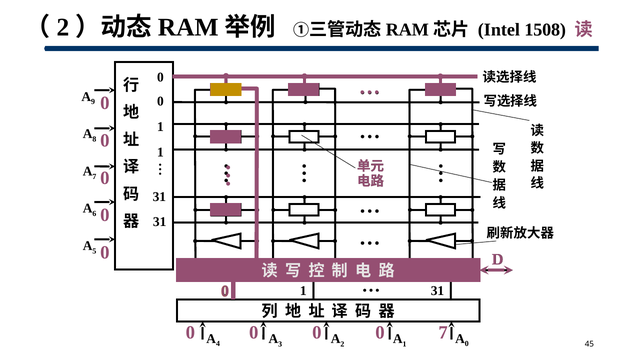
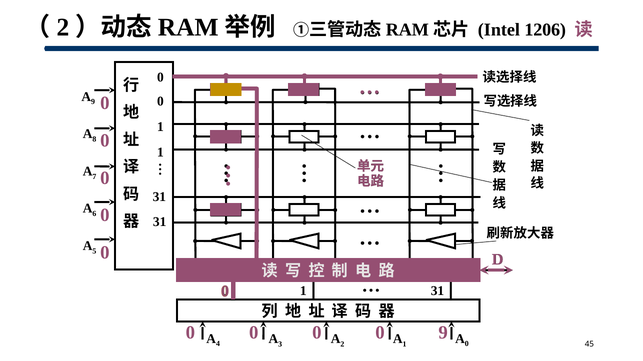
1508: 1508 -> 1206
0 7: 7 -> 9
